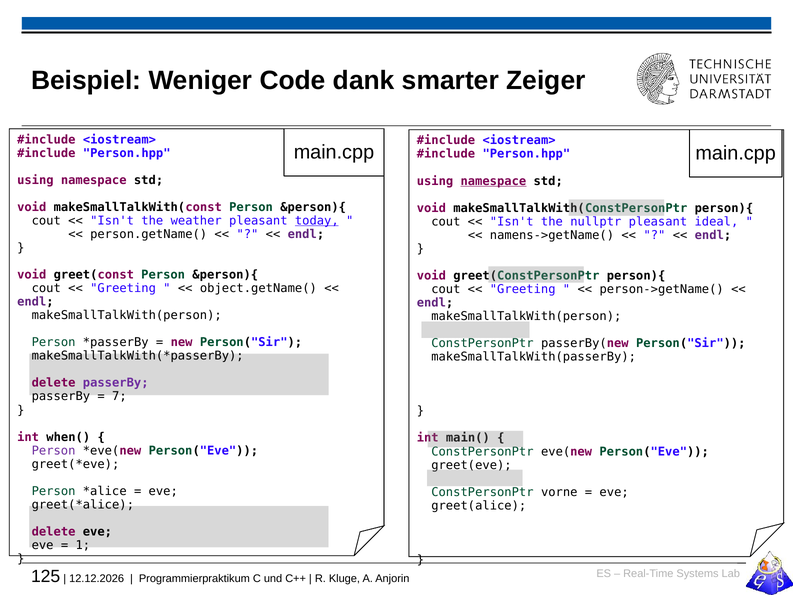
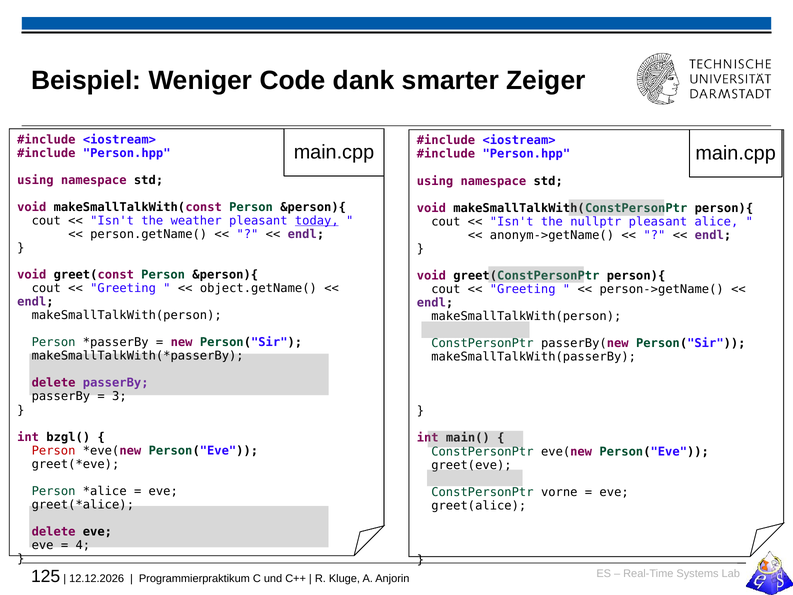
namespace at (493, 181) underline: present -> none
ideal: ideal -> alice
namens->getName(: namens->getName( -> anonym->getName(
7: 7 -> 3
when(: when( -> bzgl(
Person at (54, 450) colour: purple -> red
1: 1 -> 4
